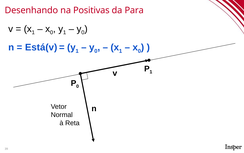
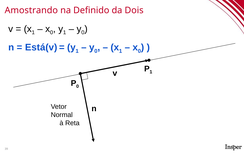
Desenhando: Desenhando -> Amostrando
Positivas: Positivas -> Definido
Para: Para -> Dois
